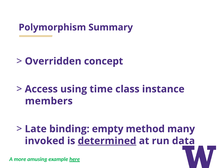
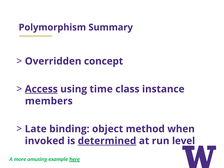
Access underline: none -> present
empty: empty -> object
many: many -> when
data: data -> level
